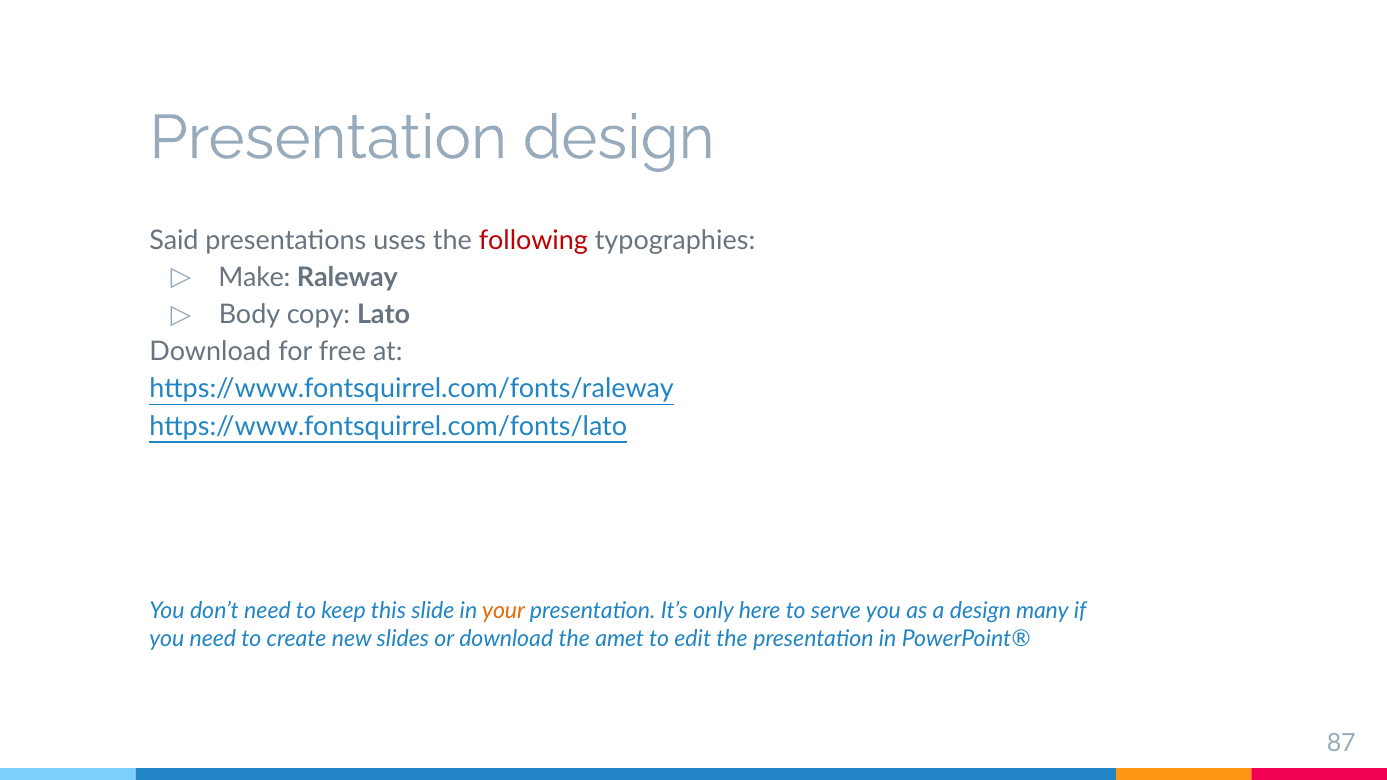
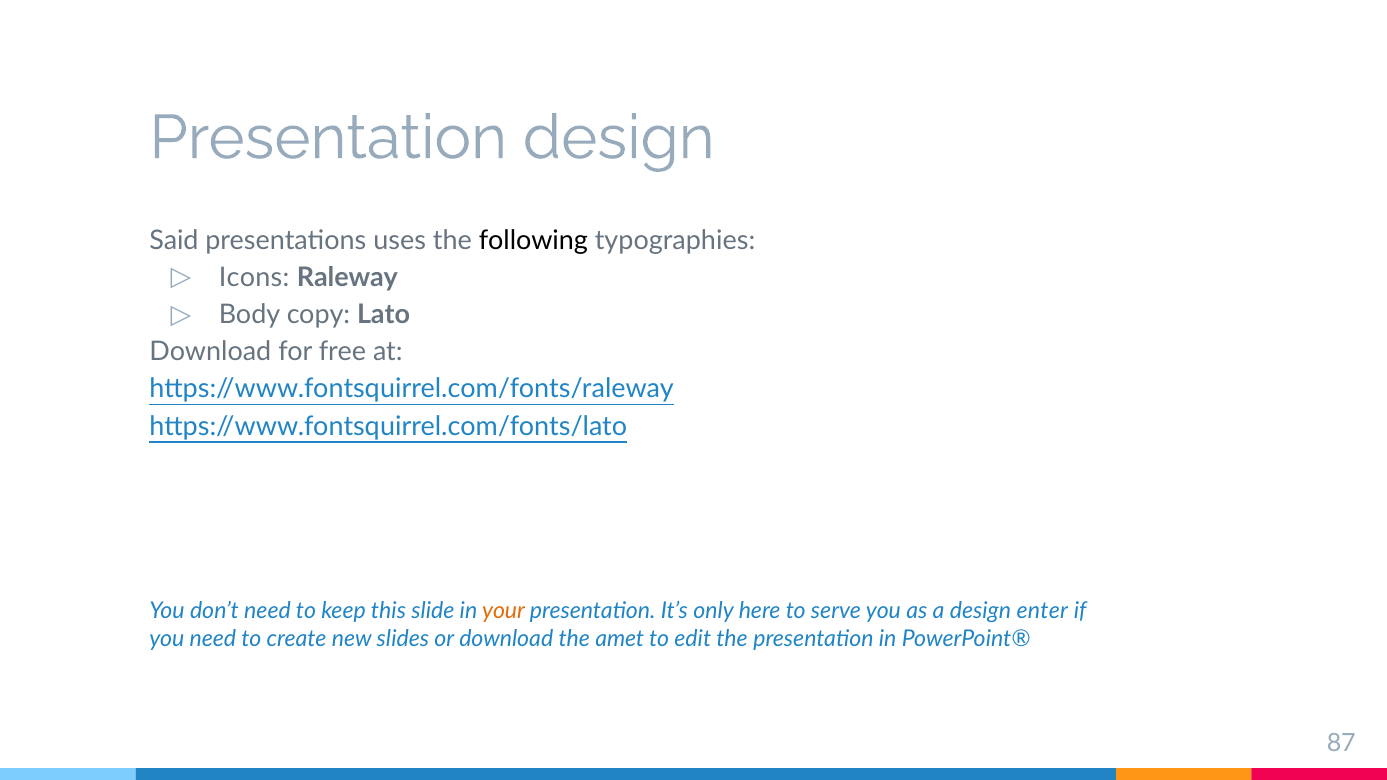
following colour: red -> black
Make: Make -> Icons
many: many -> enter
